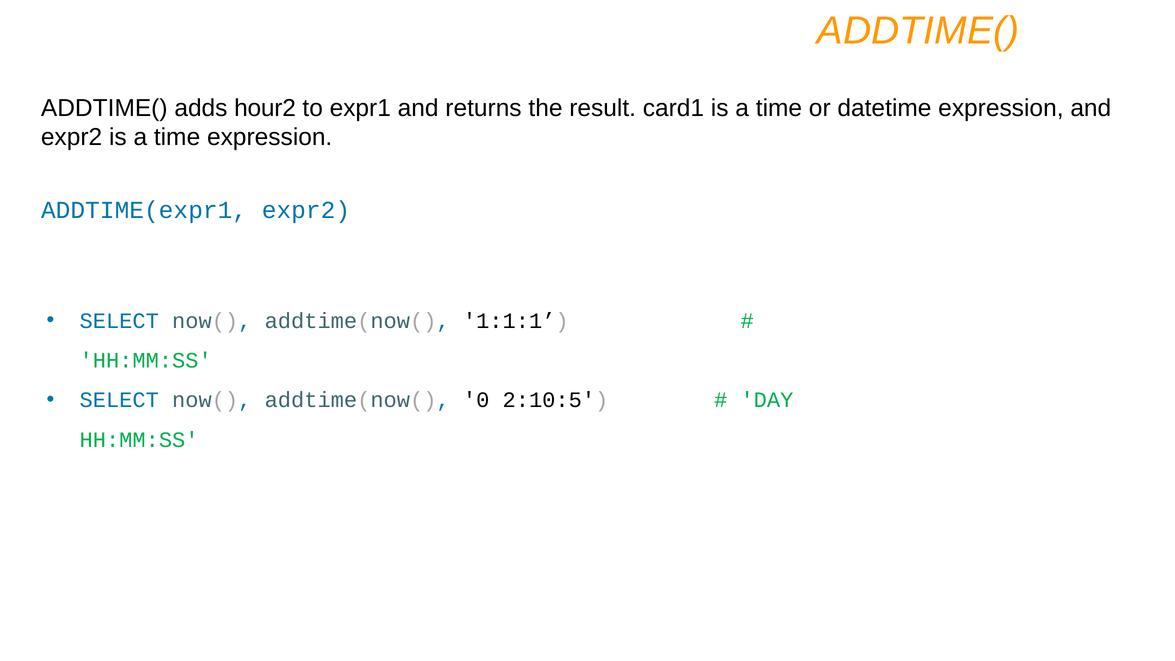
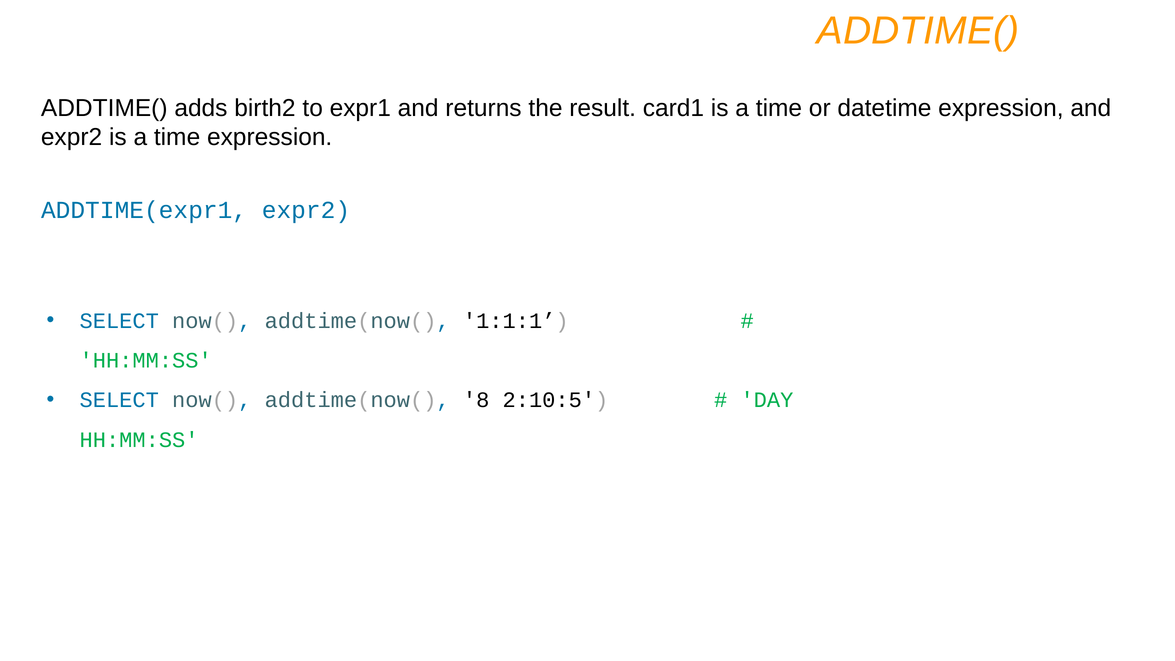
hour2: hour2 -> birth2
0: 0 -> 8
